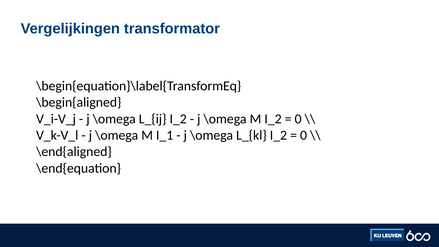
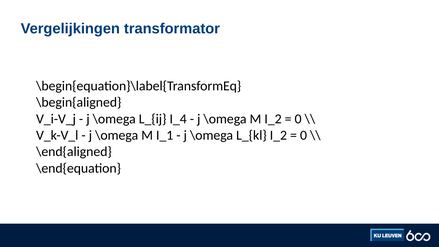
L_{ij I_2: I_2 -> I_4
